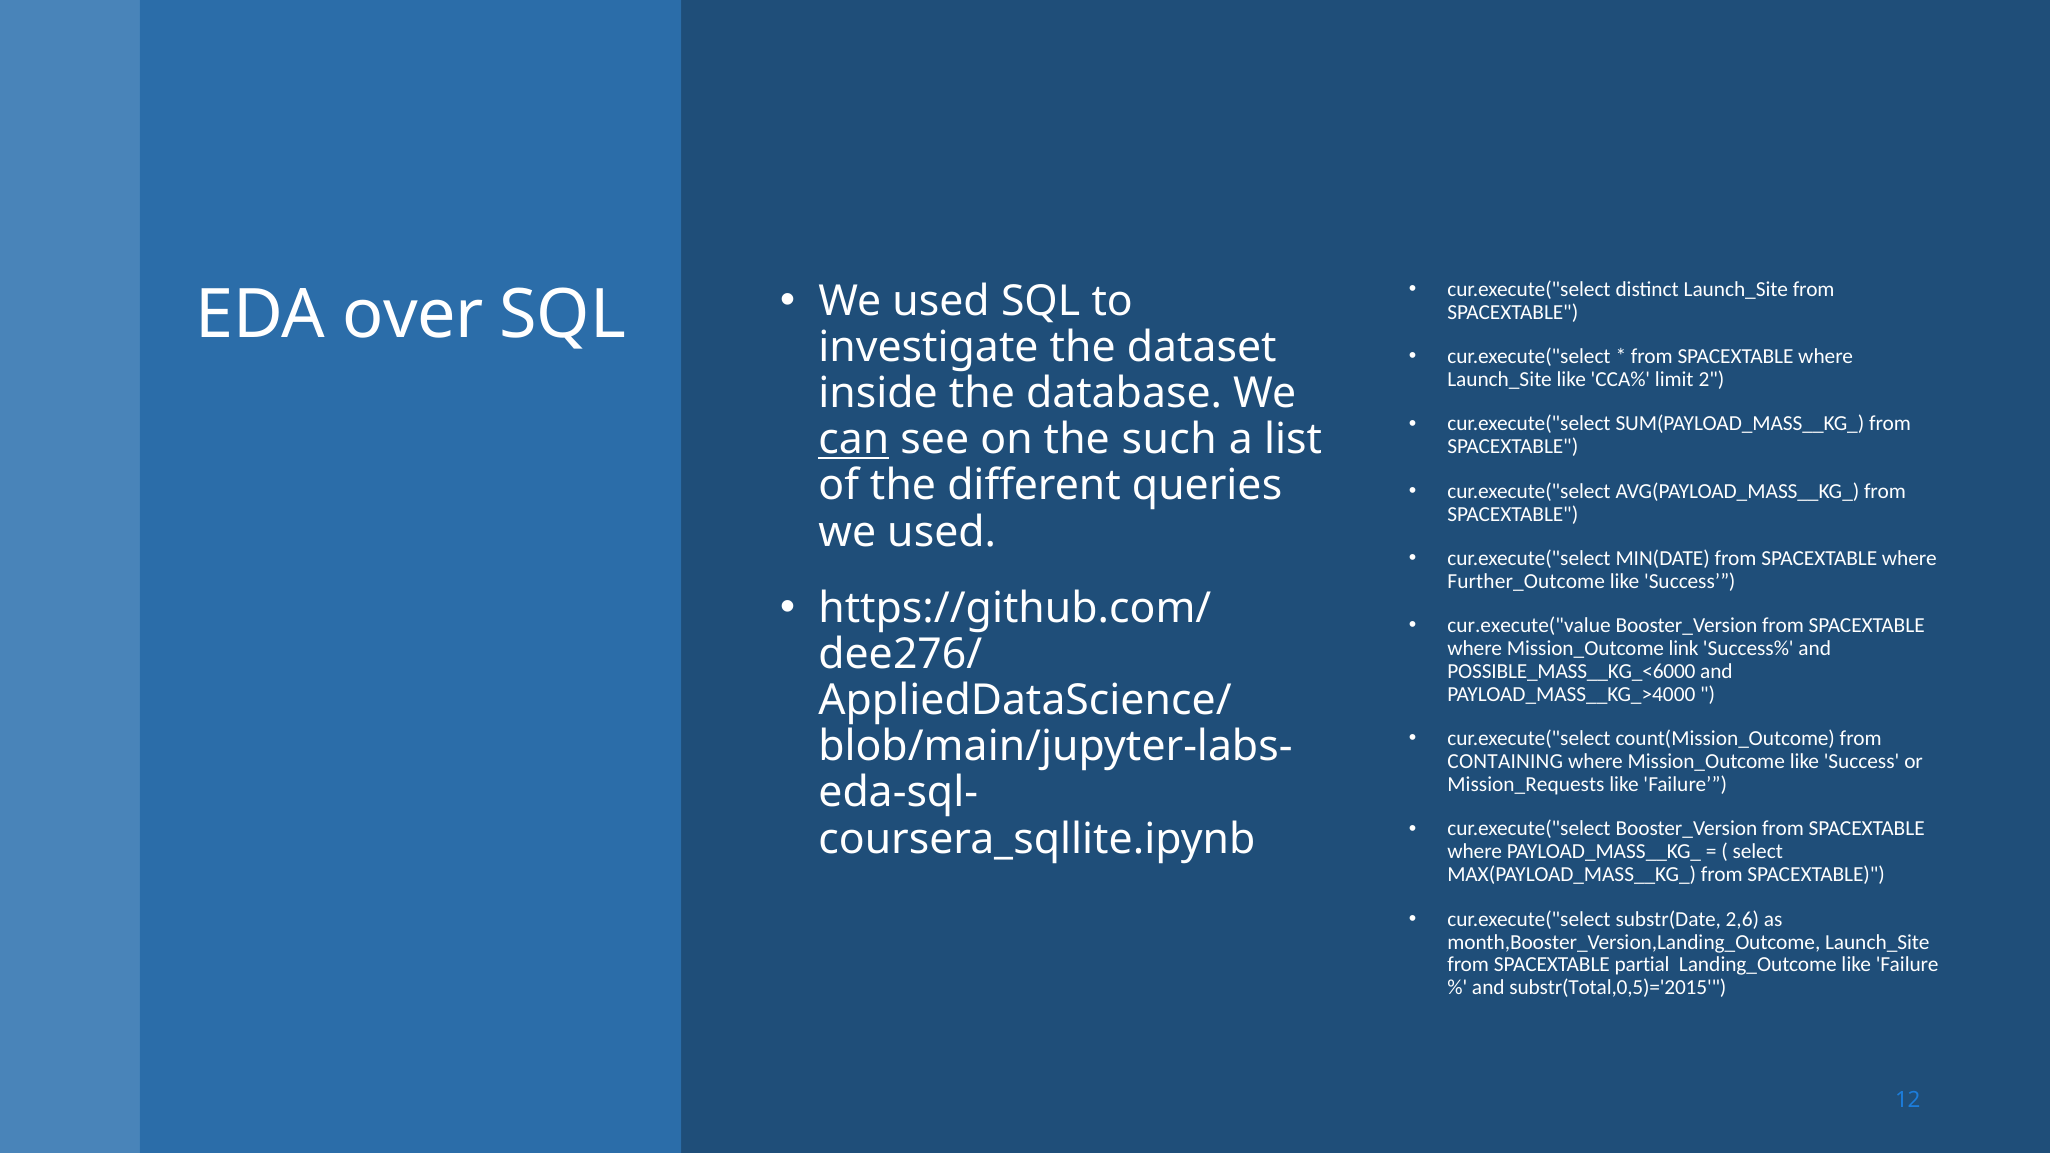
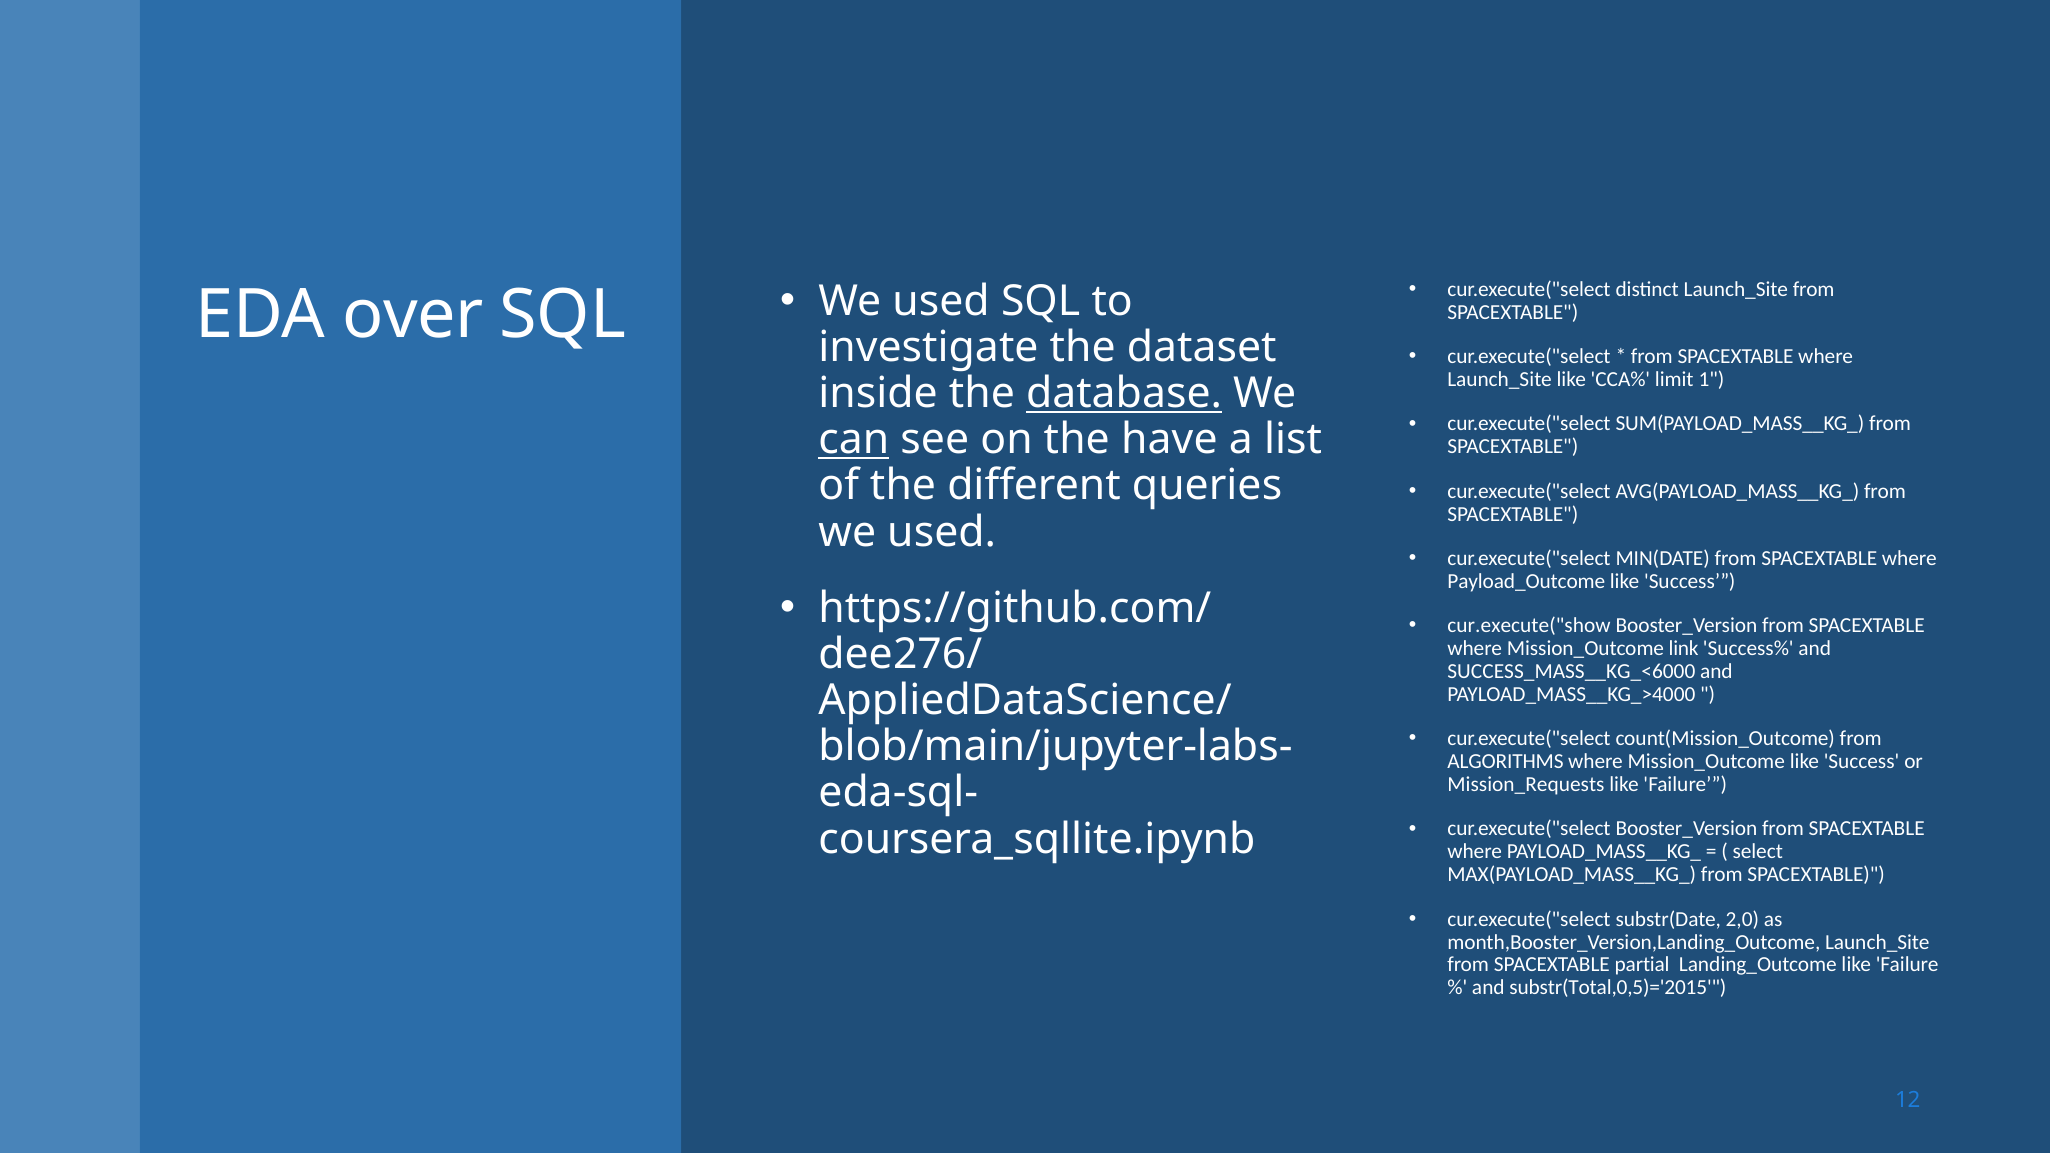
2: 2 -> 1
database underline: none -> present
such: such -> have
Further_Outcome: Further_Outcome -> Payload_Outcome
cur.execute("value: cur.execute("value -> cur.execute("show
POSSIBLE_MASS__KG_<6000: POSSIBLE_MASS__KG_<6000 -> SUCCESS_MASS__KG_<6000
CONTAINING: CONTAINING -> ALGORITHMS
2,6: 2,6 -> 2,0
